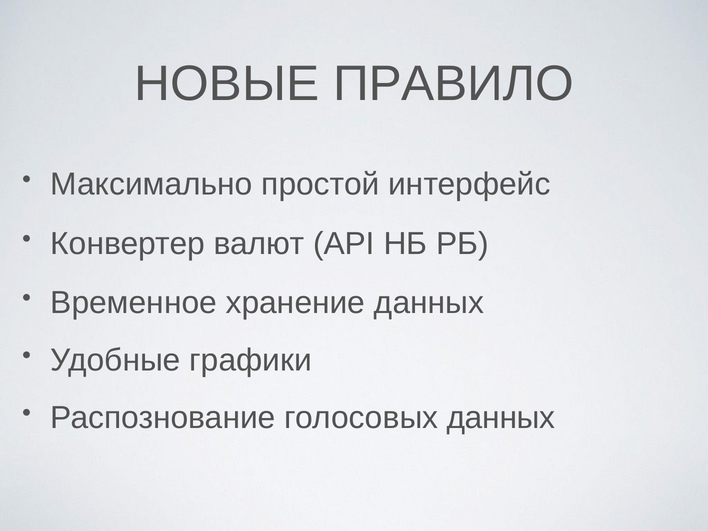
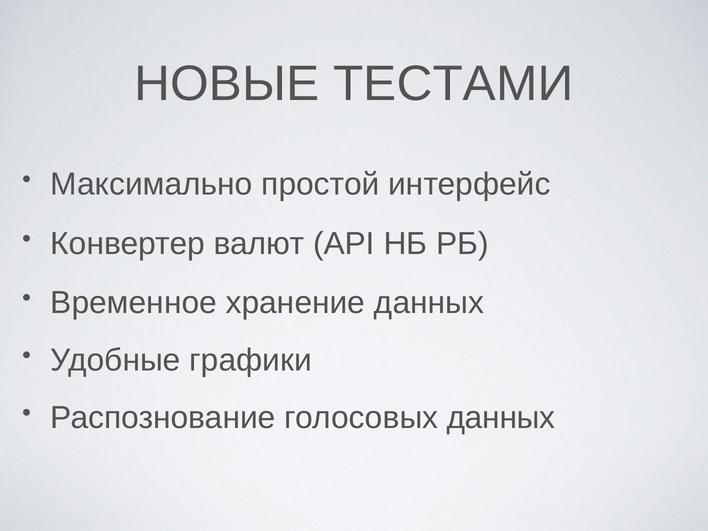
ПРАВИЛО: ПРАВИЛО -> ТЕСТАМИ
